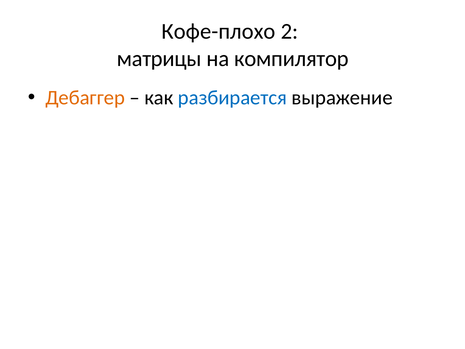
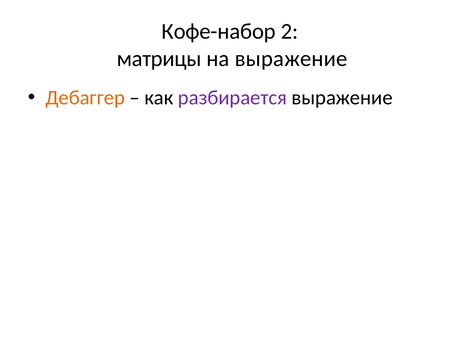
Кофе-плохо: Кофе-плохо -> Кофе-набор
на компилятор: компилятор -> выражение
разбирается colour: blue -> purple
